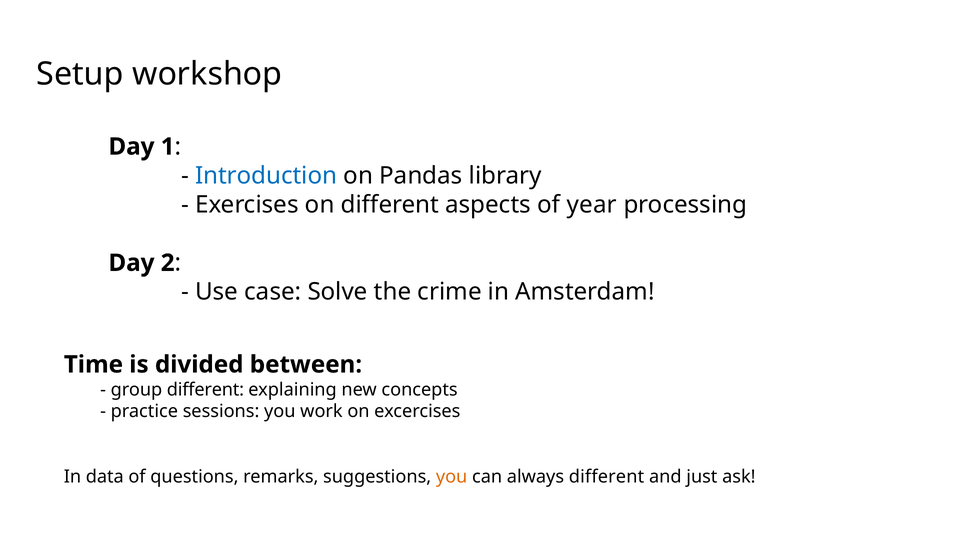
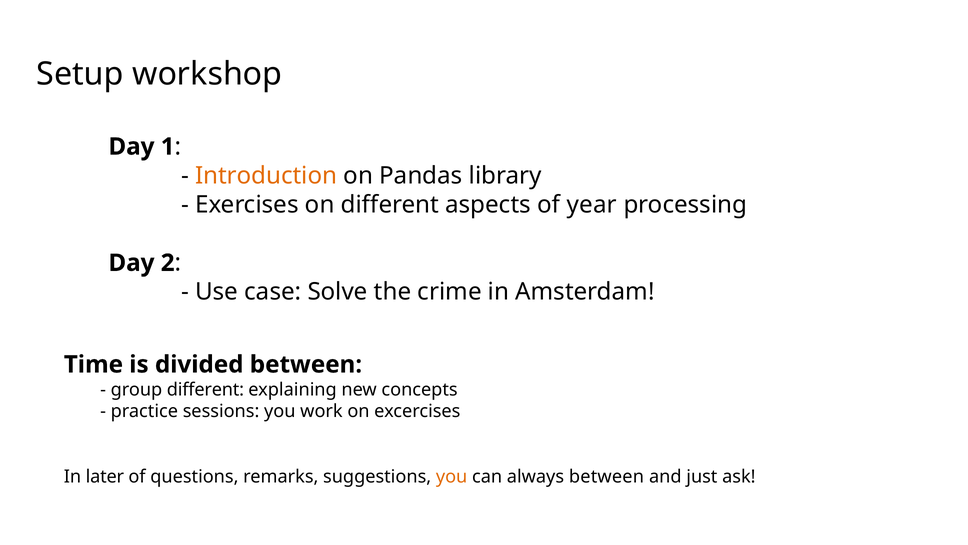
Introduction colour: blue -> orange
data: data -> later
always different: different -> between
